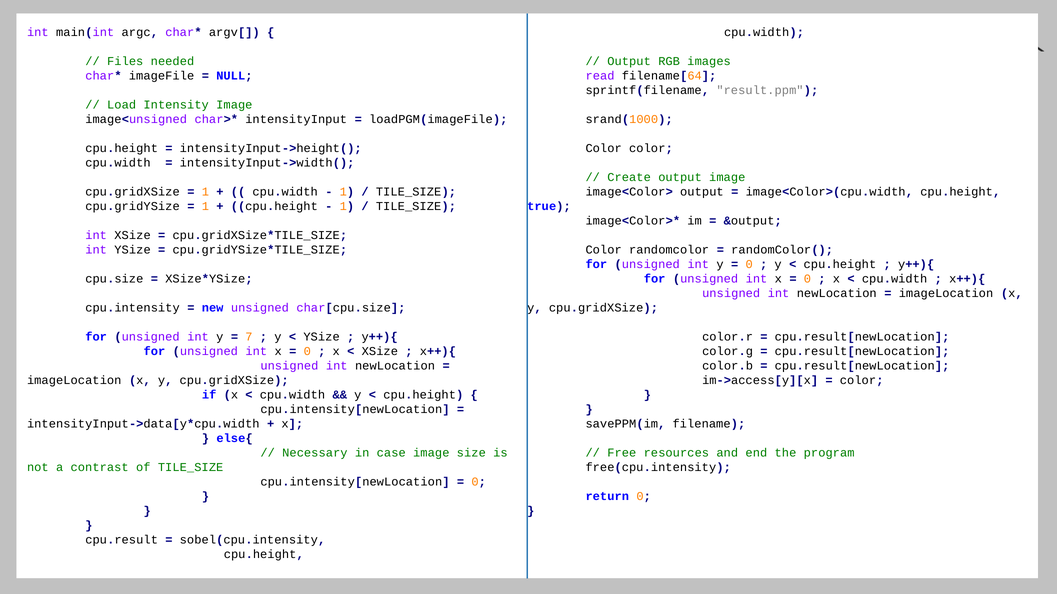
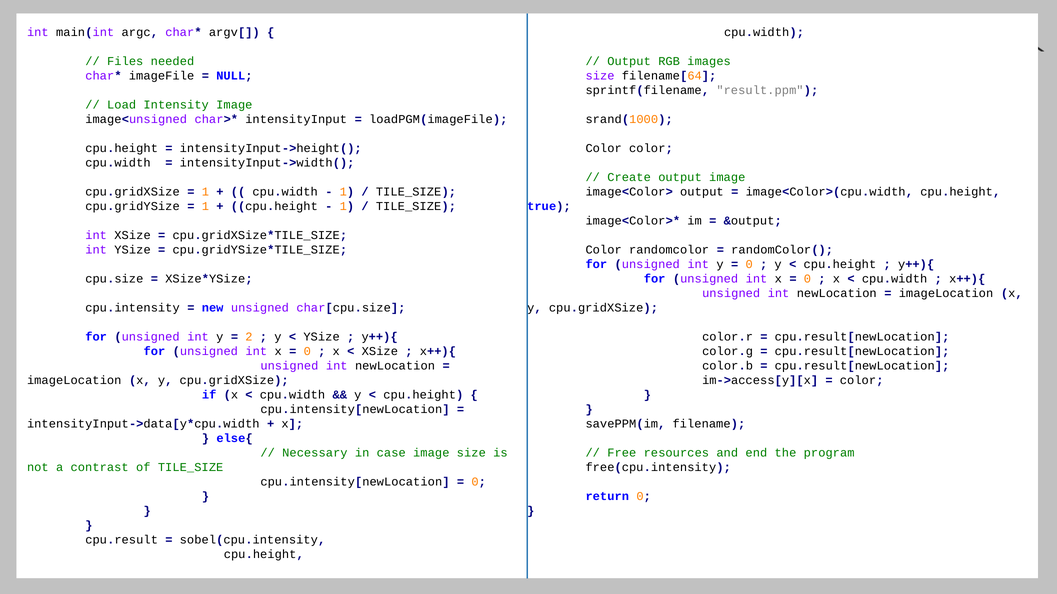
read at (600, 76): read -> size
7: 7 -> 2
